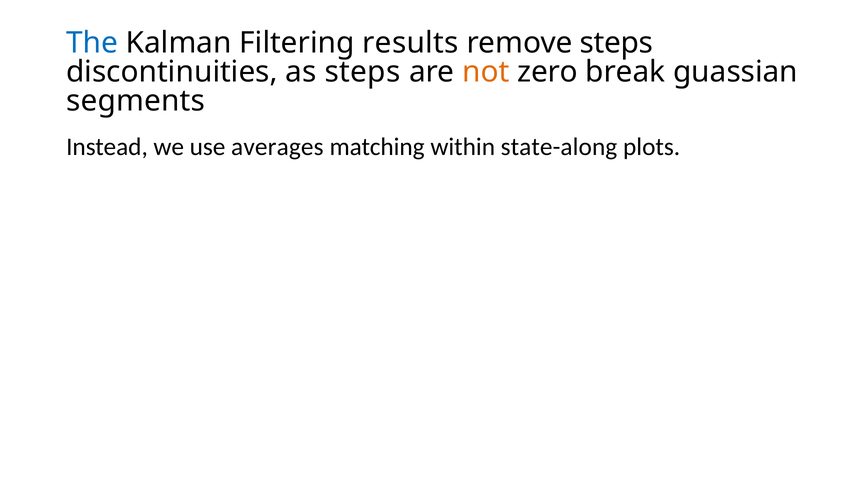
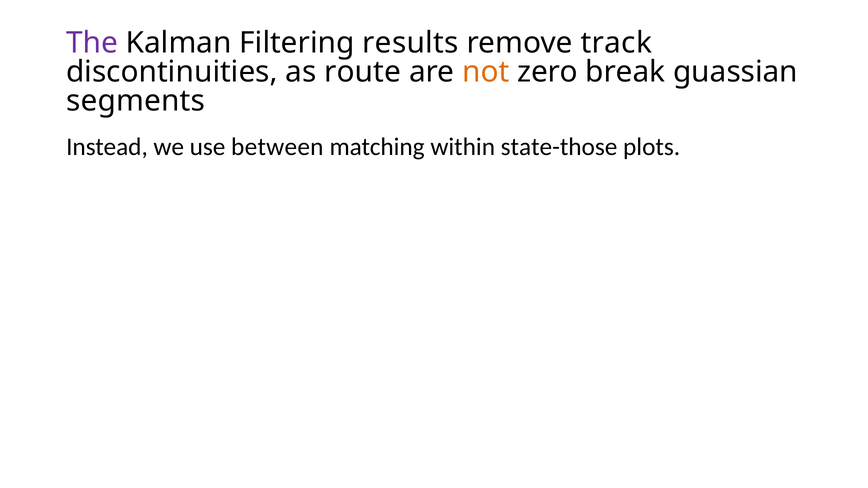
The colour: blue -> purple
remove steps: steps -> track
as steps: steps -> route
averages: averages -> between
state-along: state-along -> state-those
